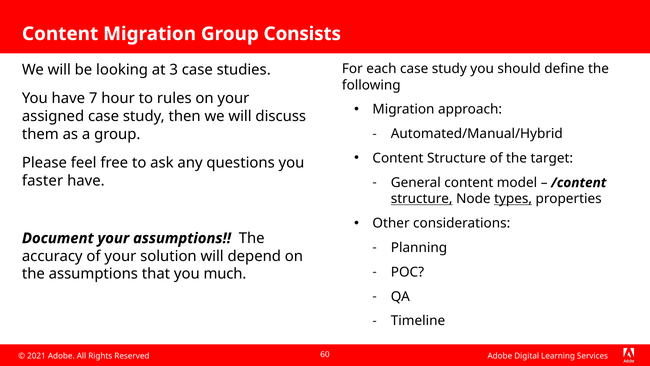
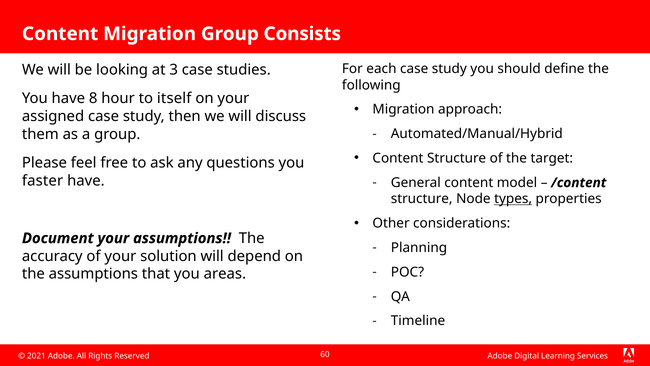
7: 7 -> 8
rules: rules -> itself
structure at (422, 199) underline: present -> none
much: much -> areas
